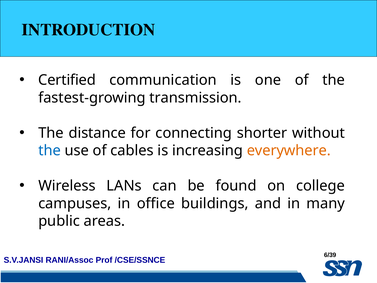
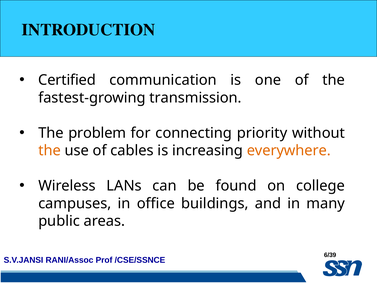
distance: distance -> problem
shorter: shorter -> priority
the at (50, 150) colour: blue -> orange
